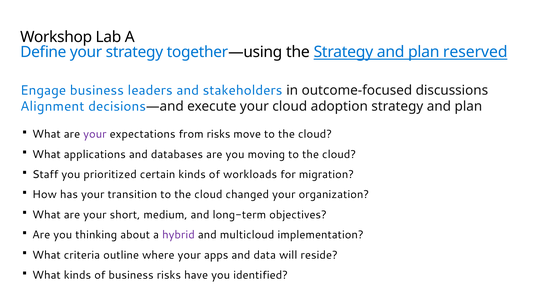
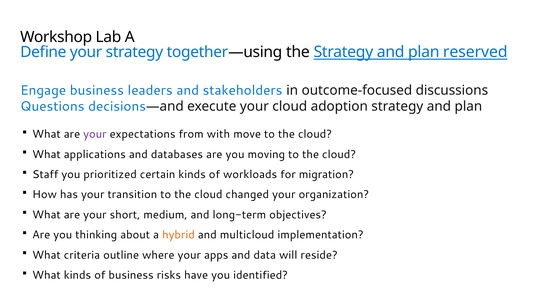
Alignment: Alignment -> Questions
from risks: risks -> with
hybrid colour: purple -> orange
